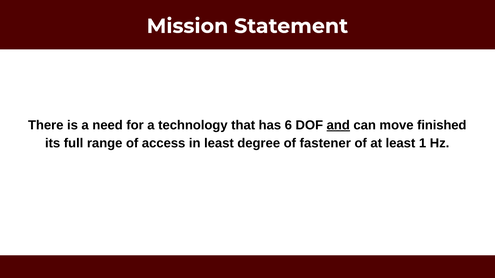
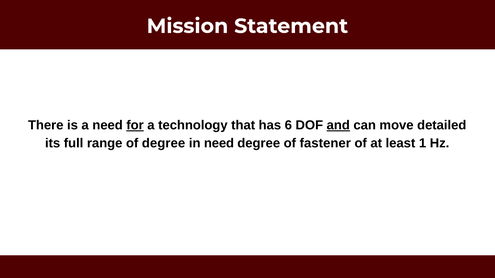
for underline: none -> present
finished: finished -> detailed
of access: access -> degree
in least: least -> need
